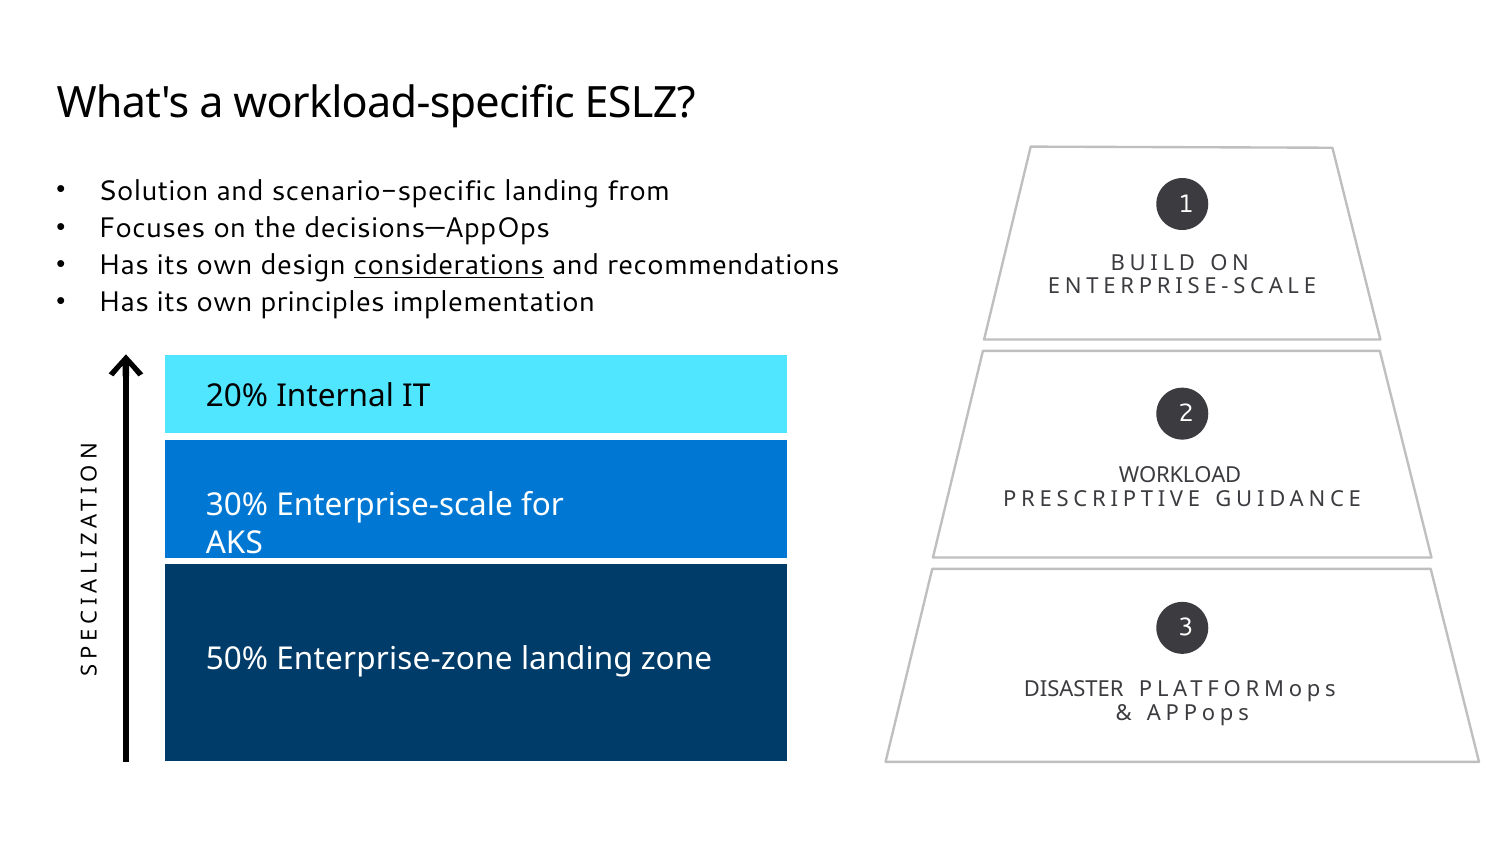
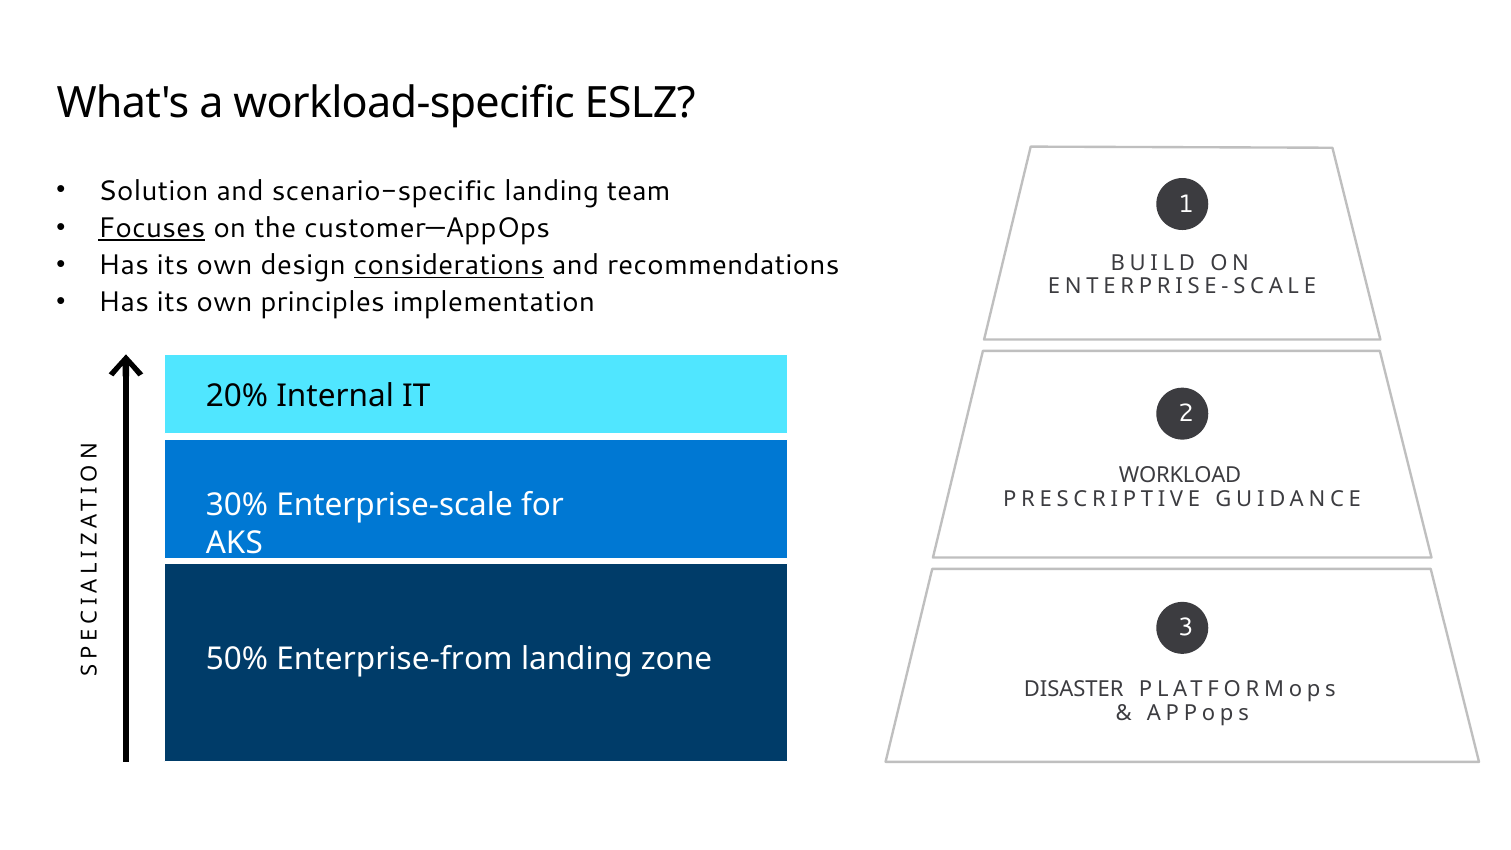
from: from -> team
Focuses underline: none -> present
decisions—AppOps: decisions—AppOps -> customer—AppOps
Enterprise-zone: Enterprise-zone -> Enterprise-from
